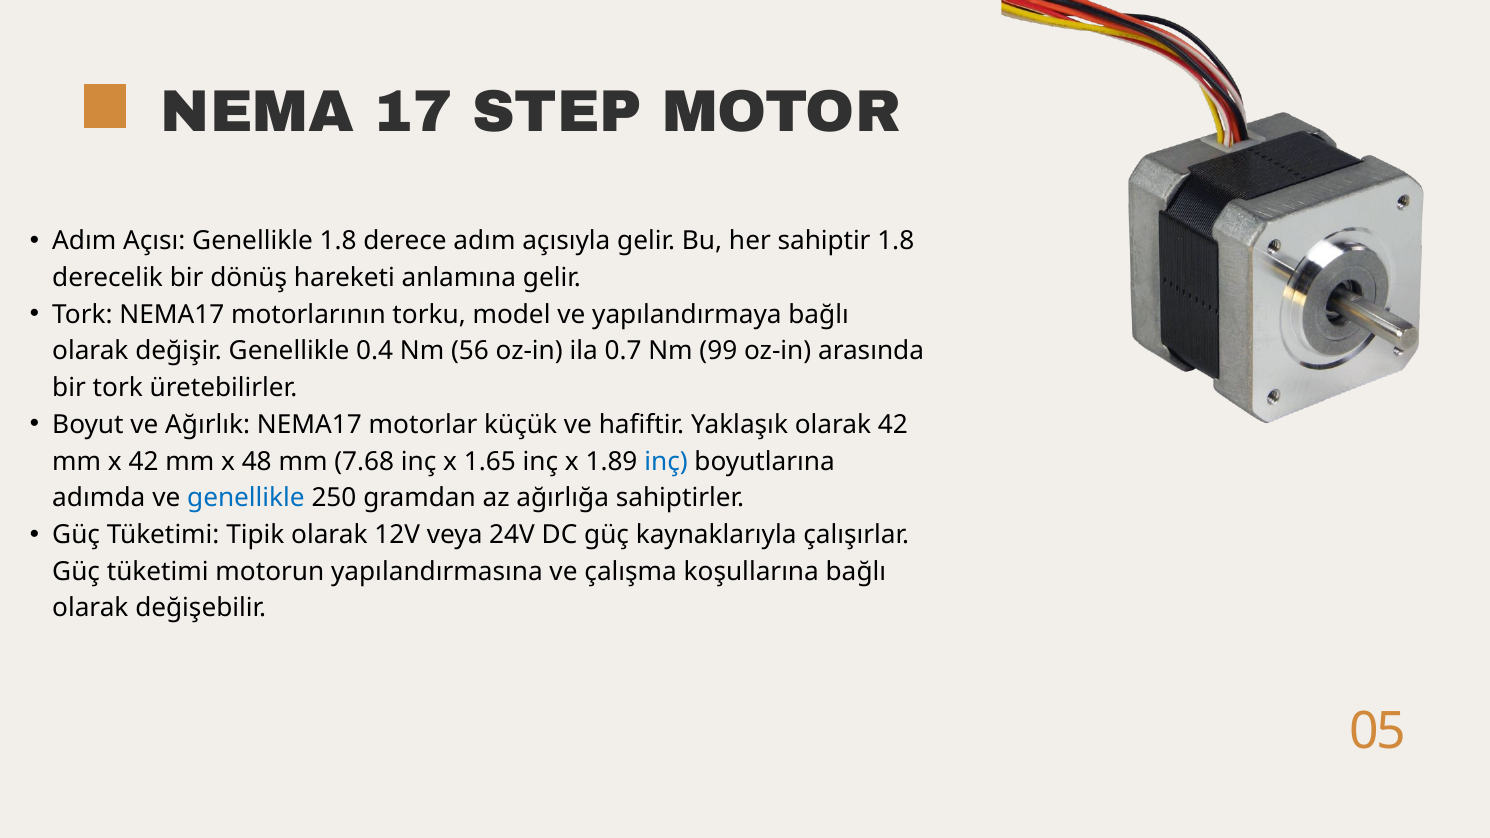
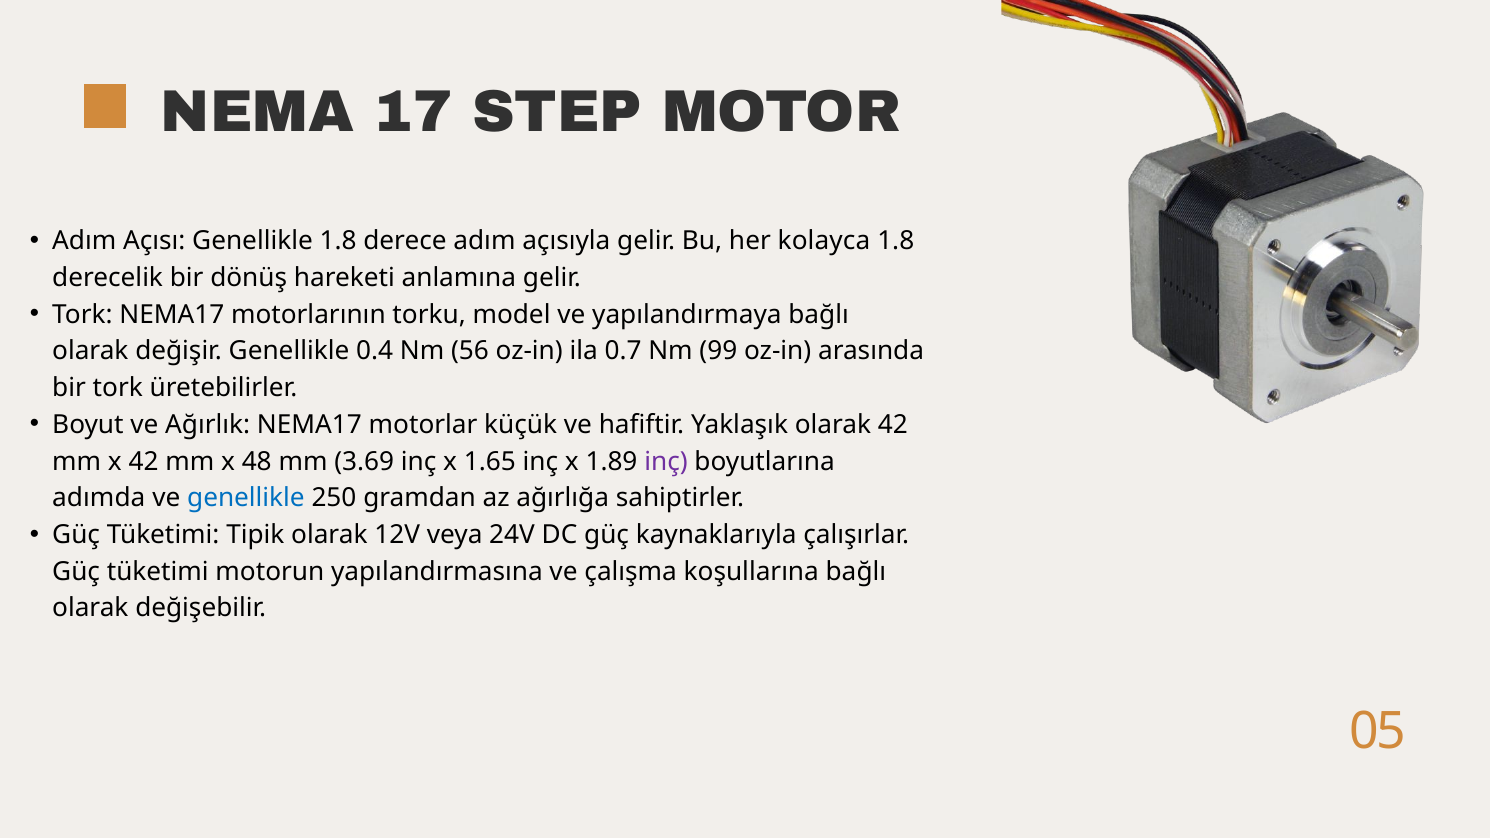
sahiptir: sahiptir -> kolayca
7.68: 7.68 -> 3.69
inç at (666, 462) colour: blue -> purple
